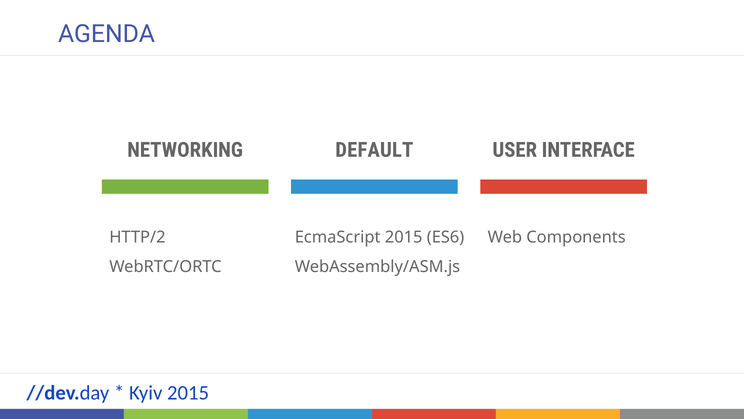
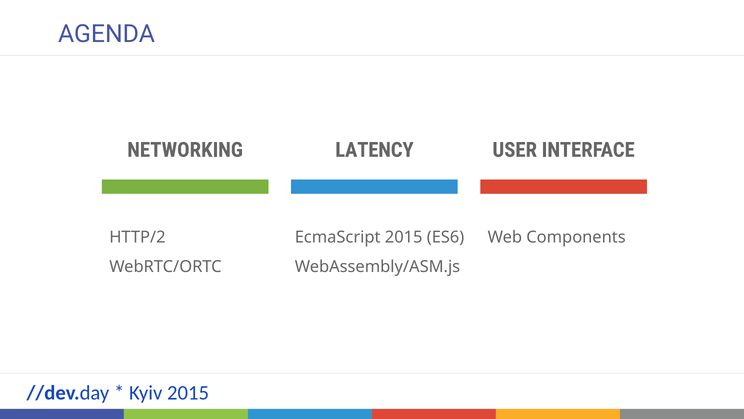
DEFAULT: DEFAULT -> LATENCY
